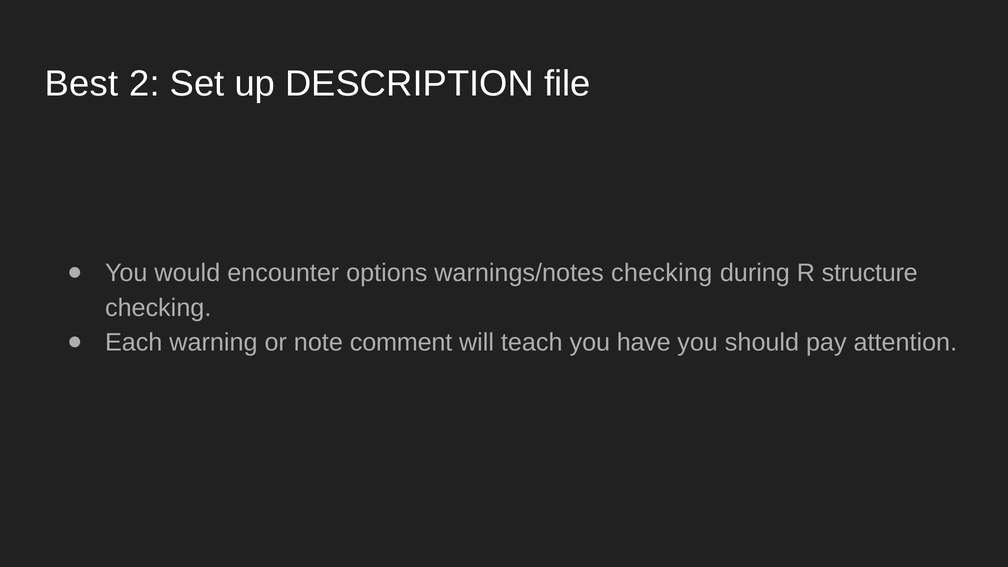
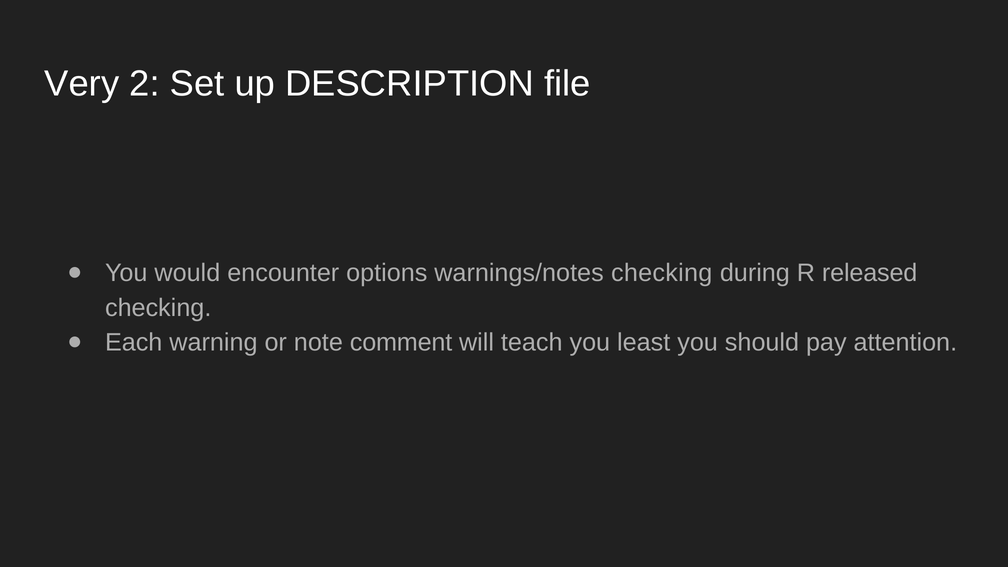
Best: Best -> Very
structure: structure -> released
have: have -> least
